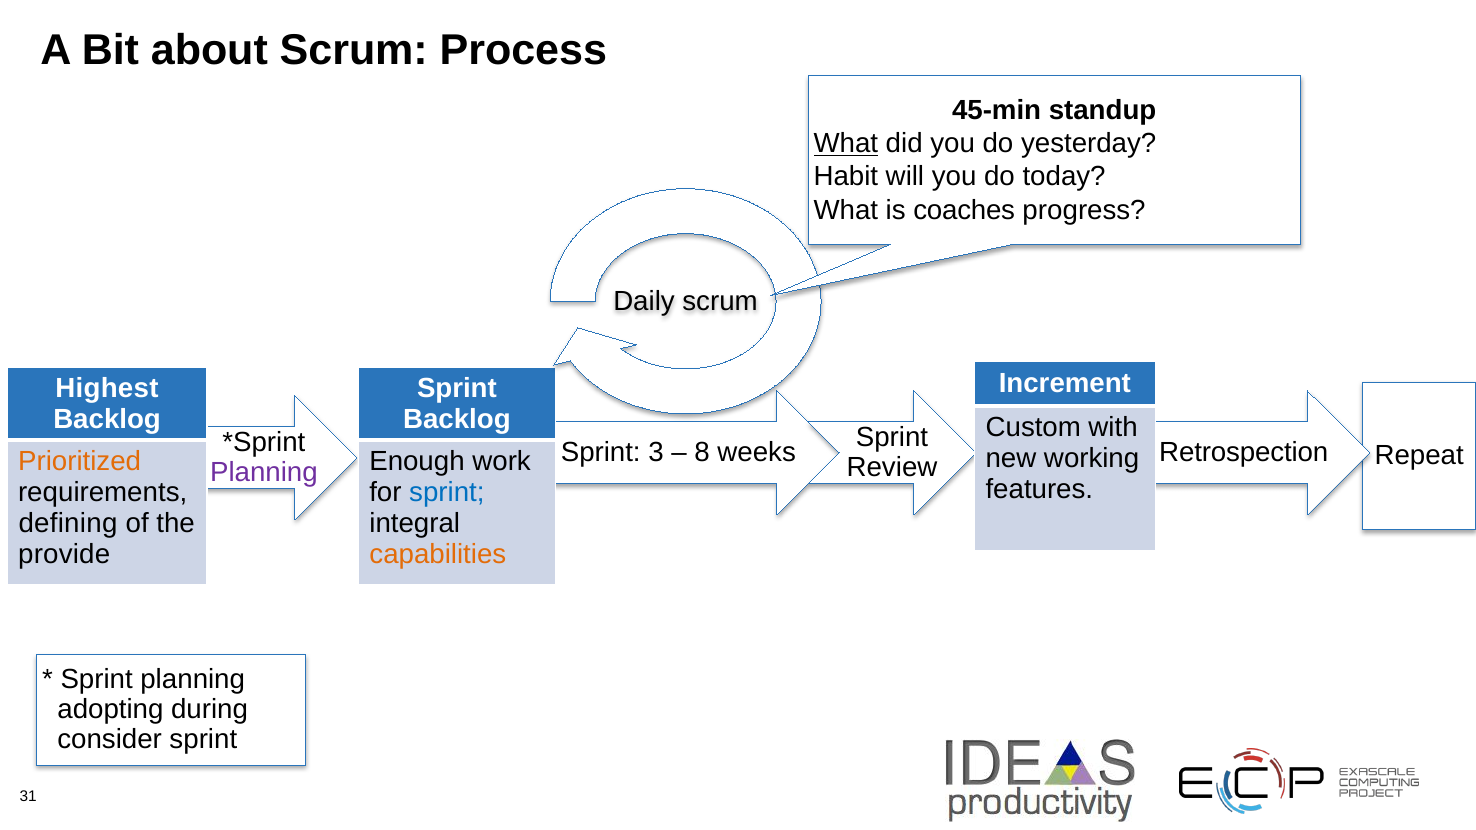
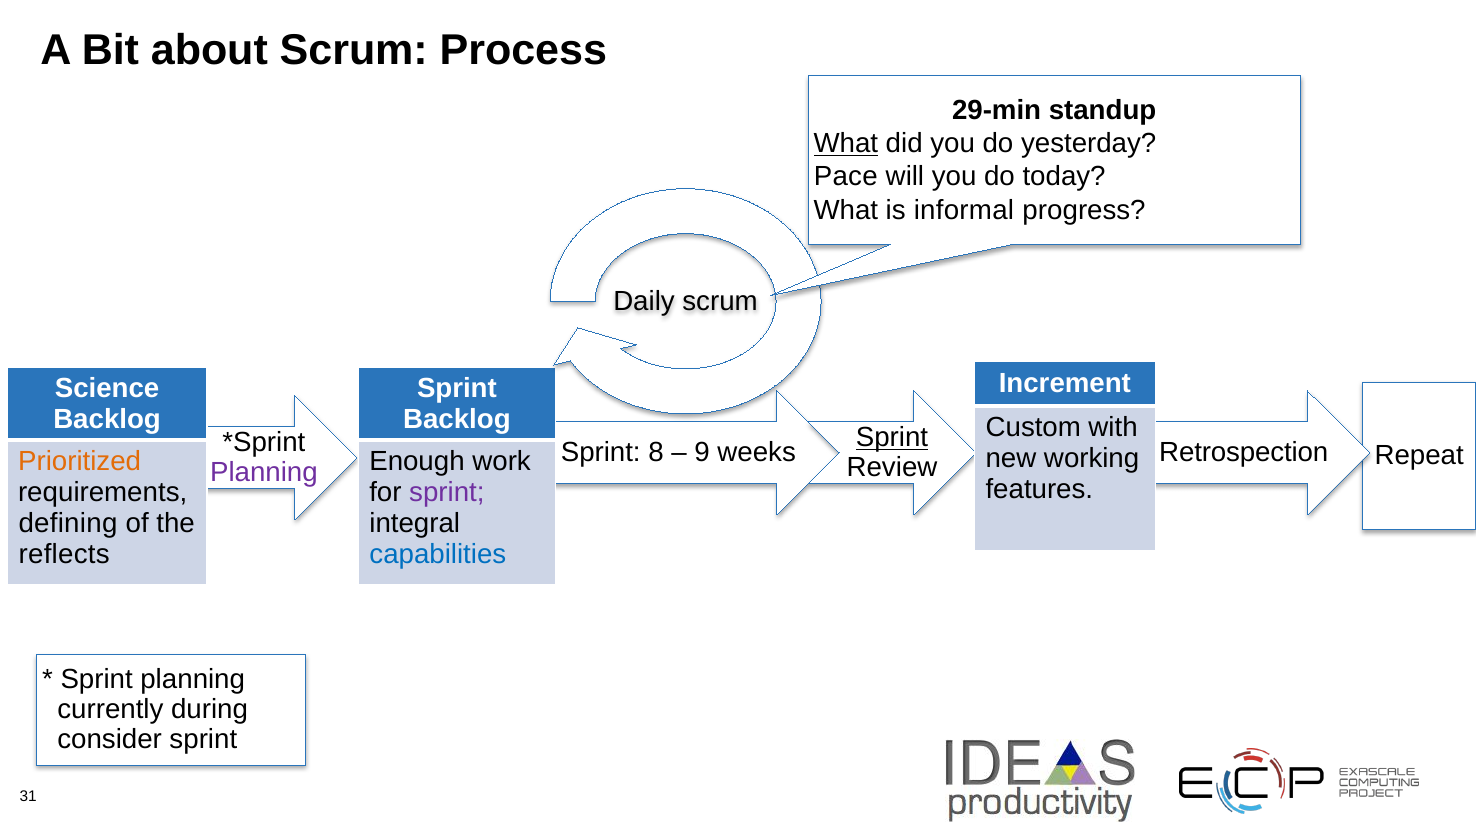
45-min: 45-min -> 29-min
Habit: Habit -> Pace
coaches: coaches -> informal
Highest: Highest -> Science
Sprint at (892, 438) underline: none -> present
3: 3 -> 8
8: 8 -> 9
sprint at (447, 493) colour: blue -> purple
provide: provide -> reflects
capabilities colour: orange -> blue
adopting: adopting -> currently
